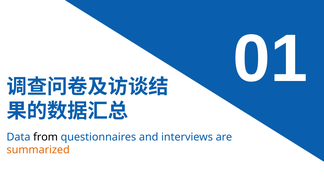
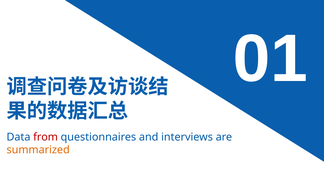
from colour: black -> red
